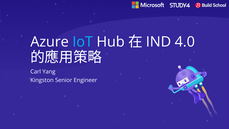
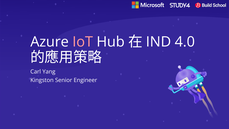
IoT colour: light blue -> pink
